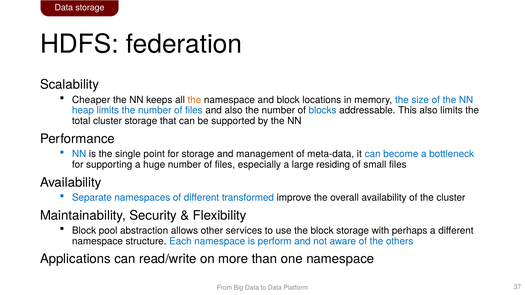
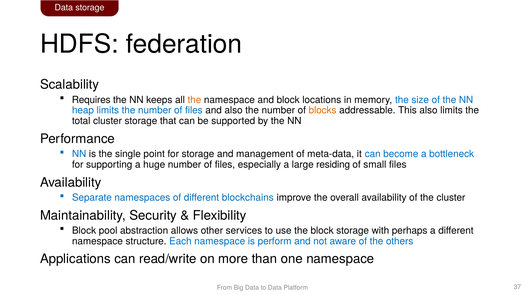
Cheaper: Cheaper -> Requires
blocks colour: blue -> orange
transformed: transformed -> blockchains
